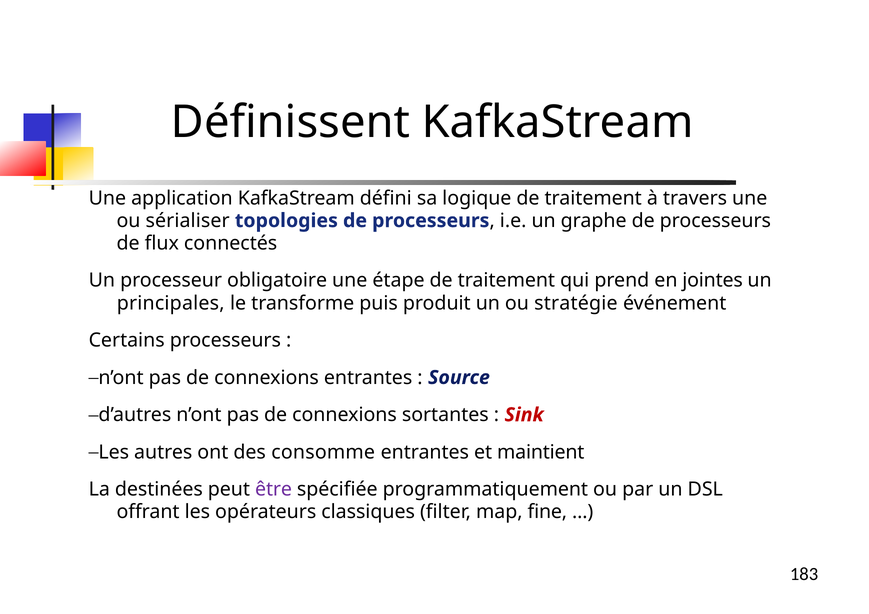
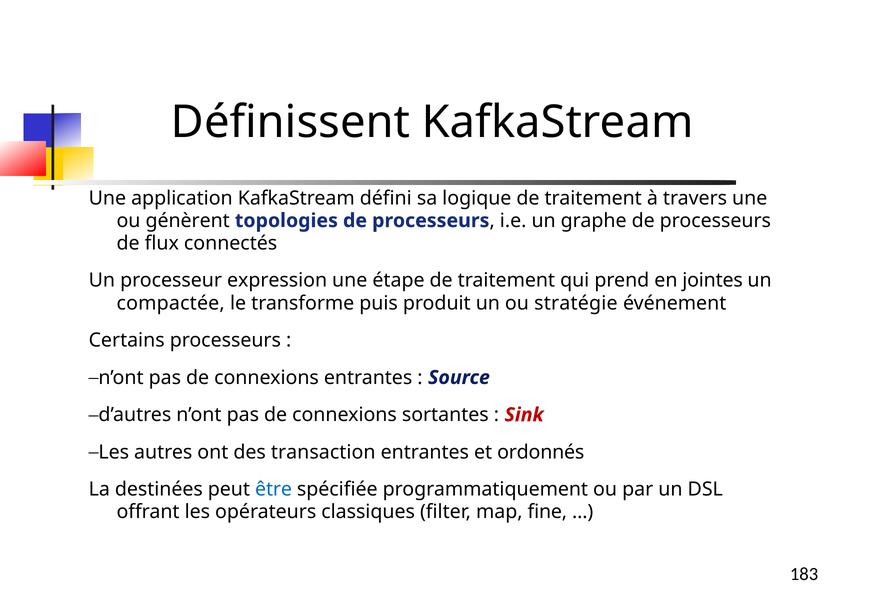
sérialiser: sérialiser -> génèrent
obligatoire: obligatoire -> expression
principales: principales -> compactée
consomme: consomme -> transaction
maintient: maintient -> ordonnés
être colour: purple -> blue
